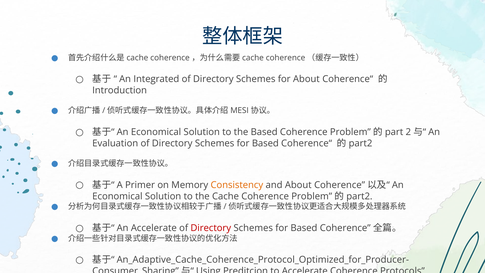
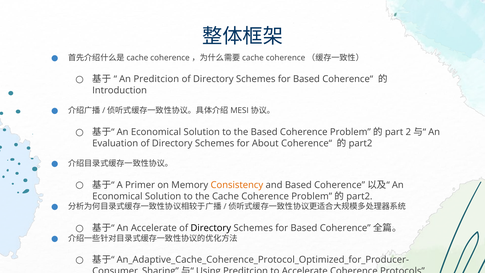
An Integrated: Integrated -> Preditcion
About at (306, 79): About -> Based
Based at (265, 143): Based -> About
and About: About -> Based
Directory at (211, 228) colour: red -> black
